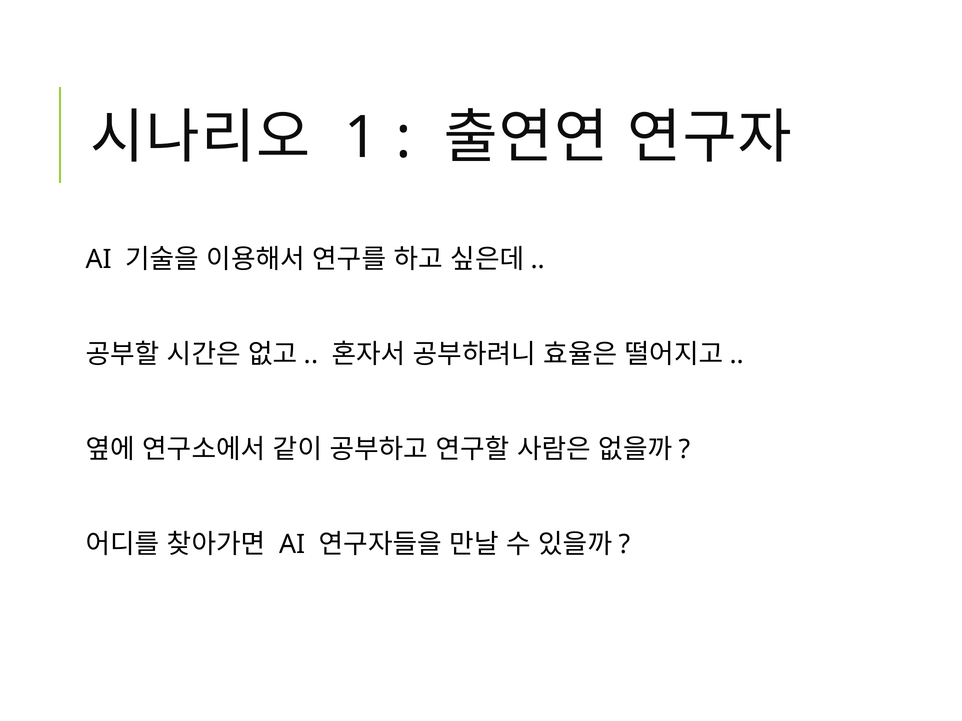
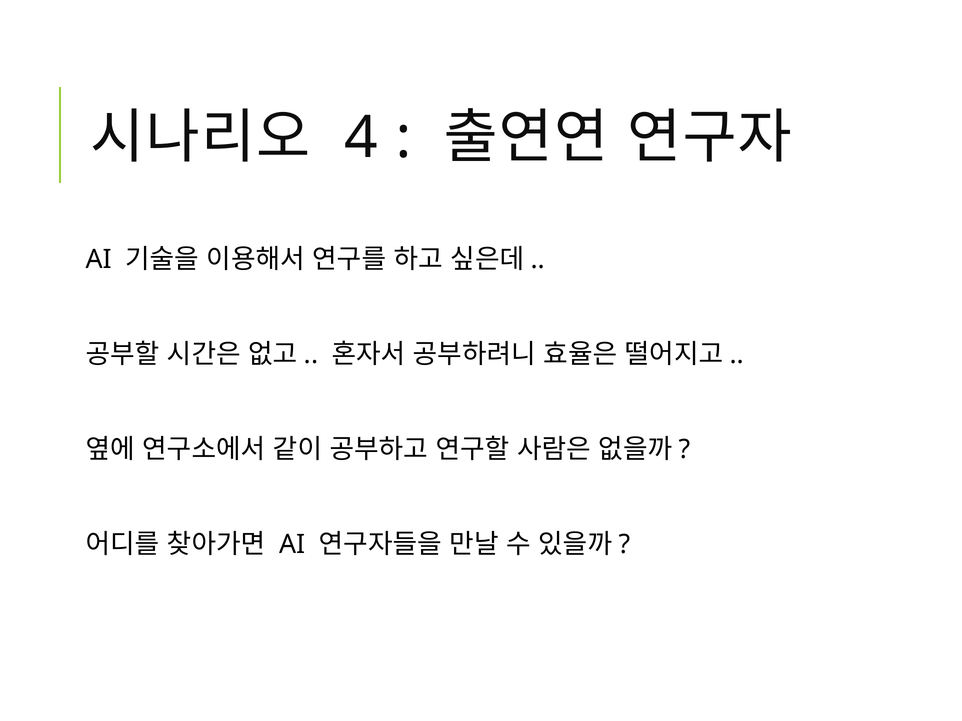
1: 1 -> 4
